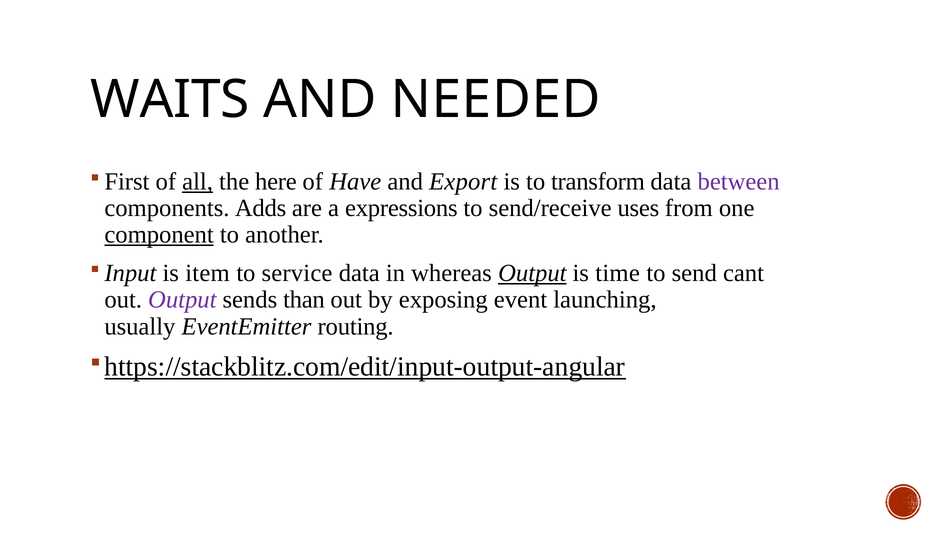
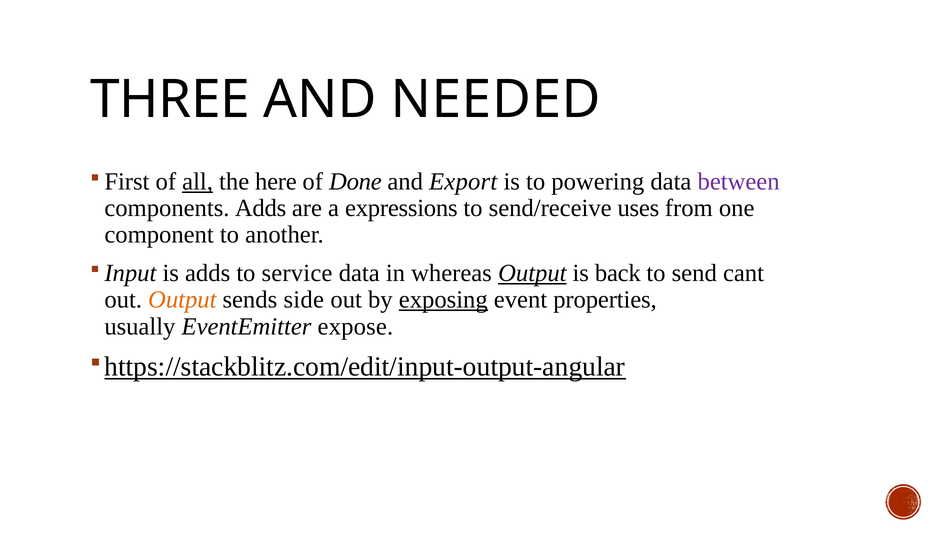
WAITS: WAITS -> THREE
Have: Have -> Done
transform: transform -> powering
component underline: present -> none
is item: item -> adds
time: time -> back
Output at (182, 300) colour: purple -> orange
than: than -> side
exposing underline: none -> present
launching: launching -> properties
routing: routing -> expose
